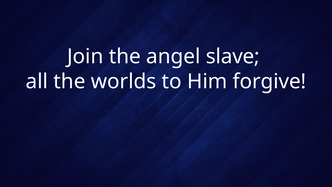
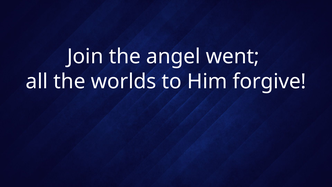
slave: slave -> went
